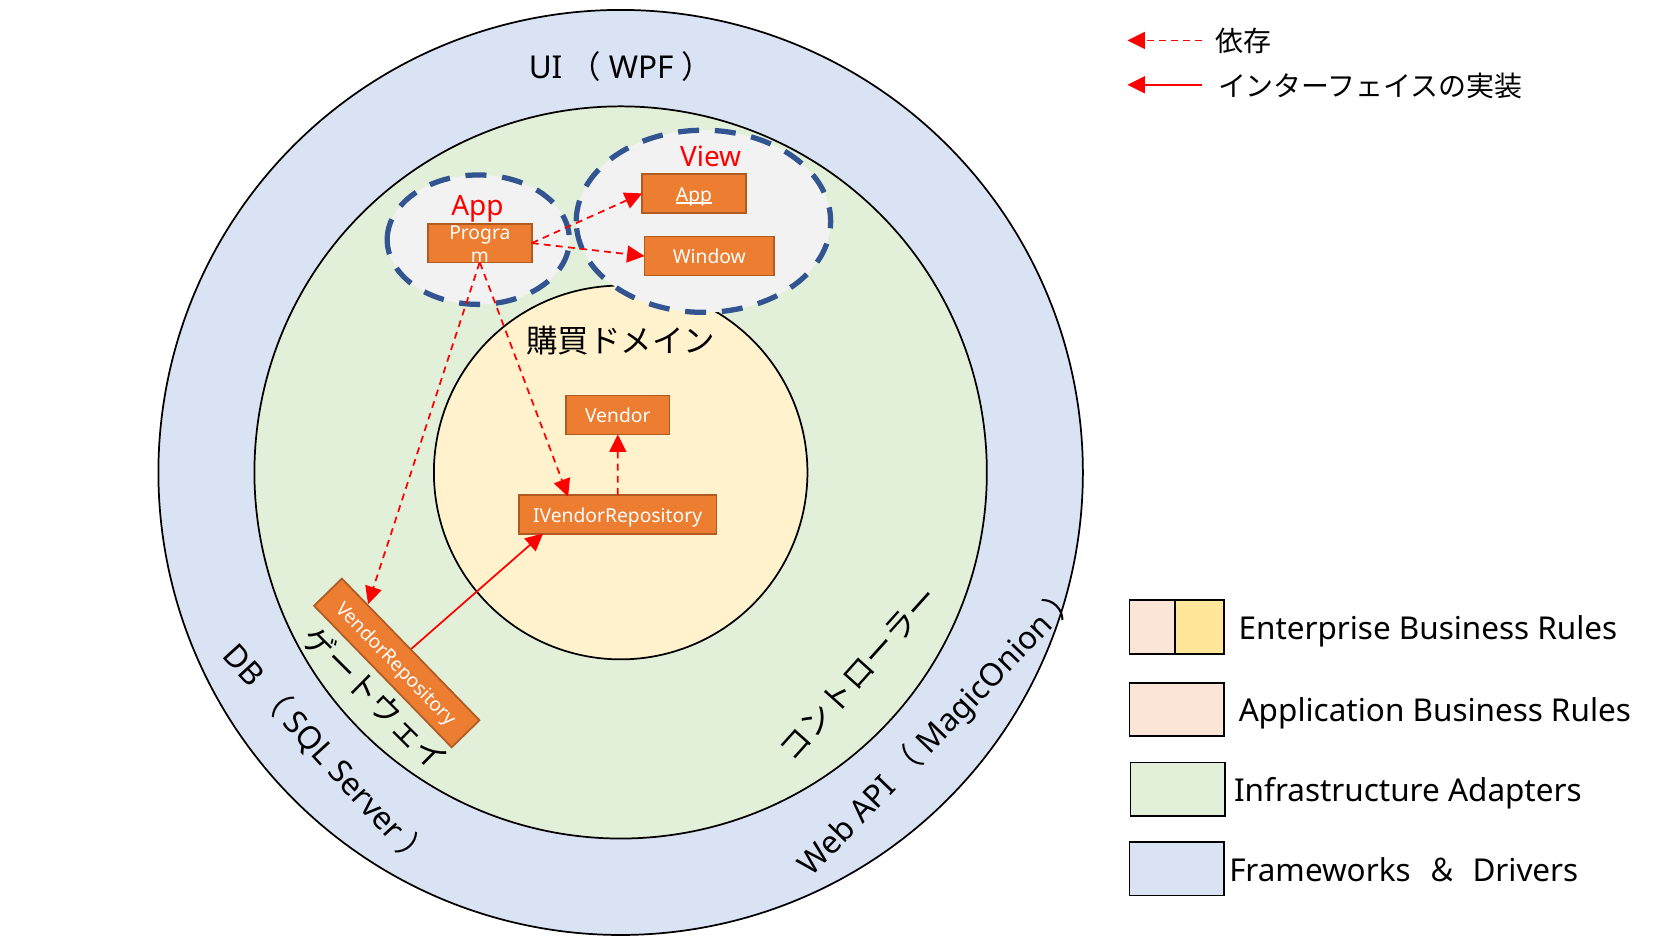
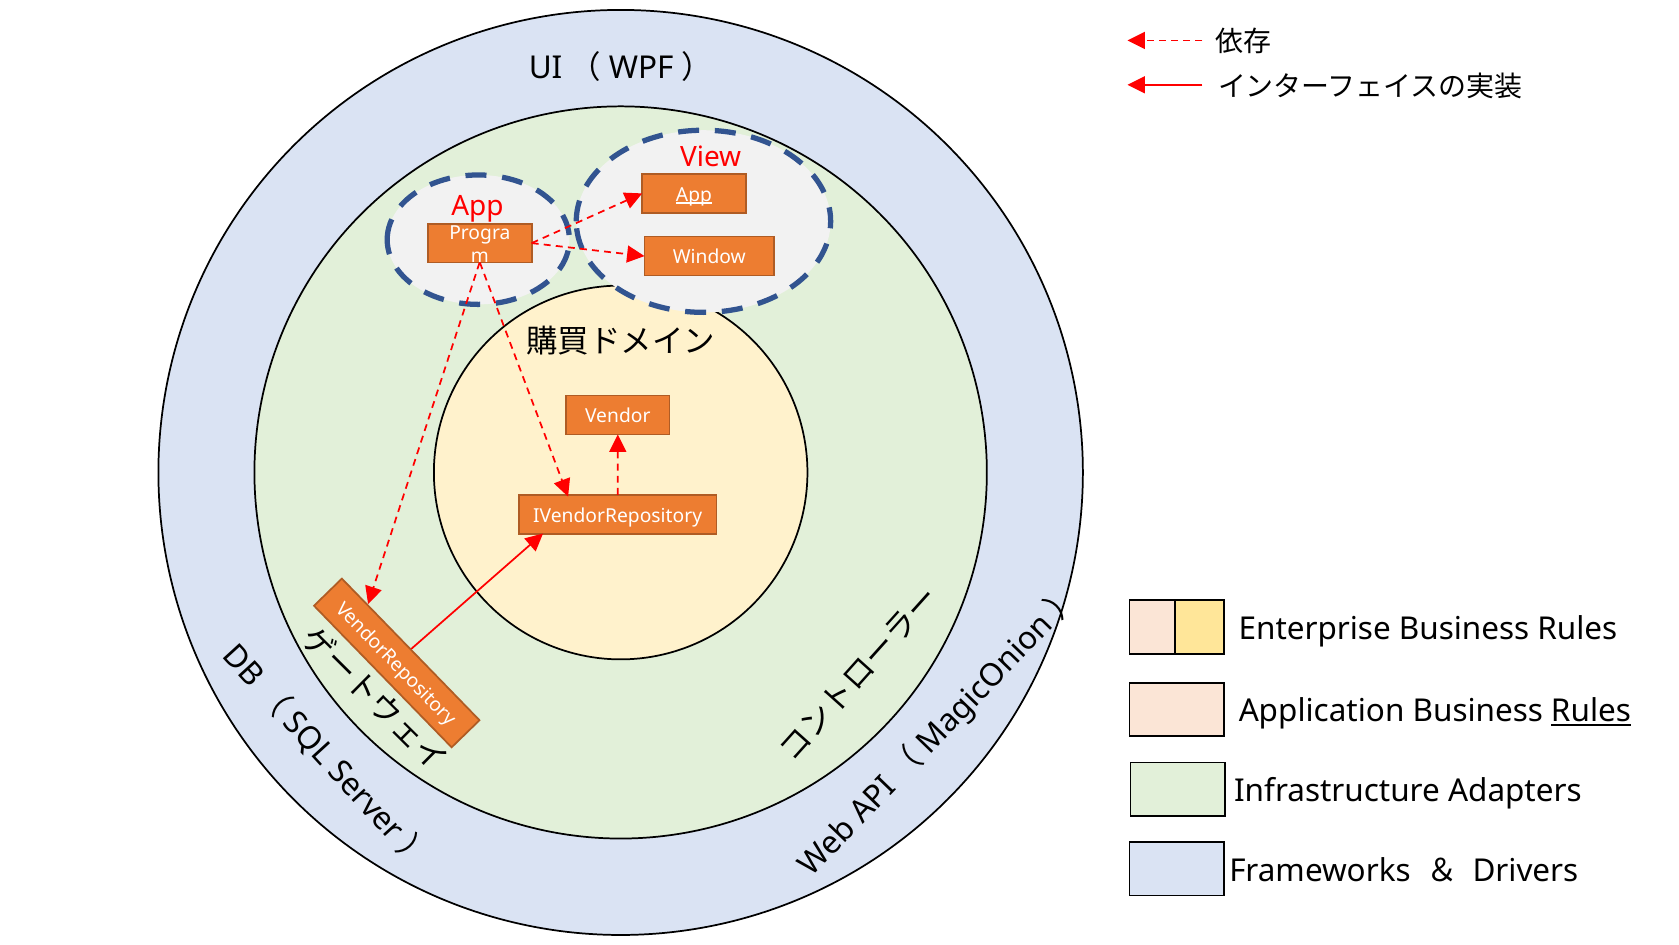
Rules at (1591, 711) underline: none -> present
